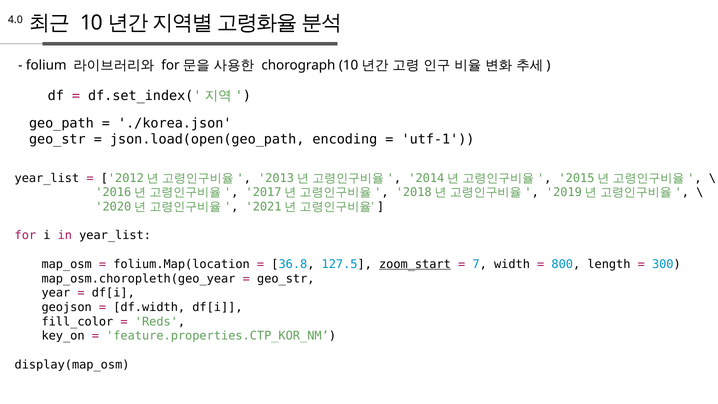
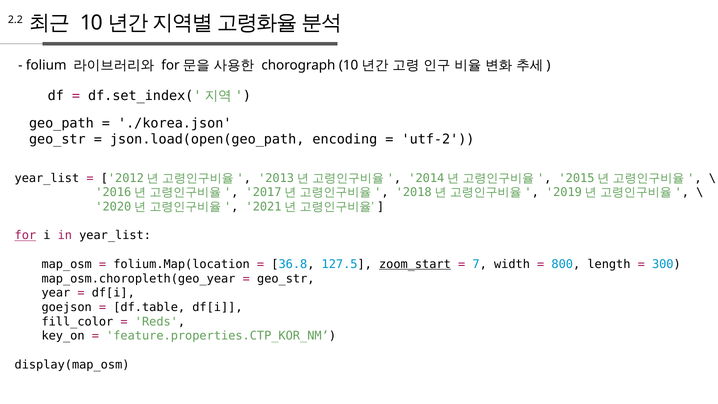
4.0: 4.0 -> 2.2
utf-1: utf-1 -> utf-2
for underline: none -> present
geojson: geojson -> goejson
df.width: df.width -> df.table
